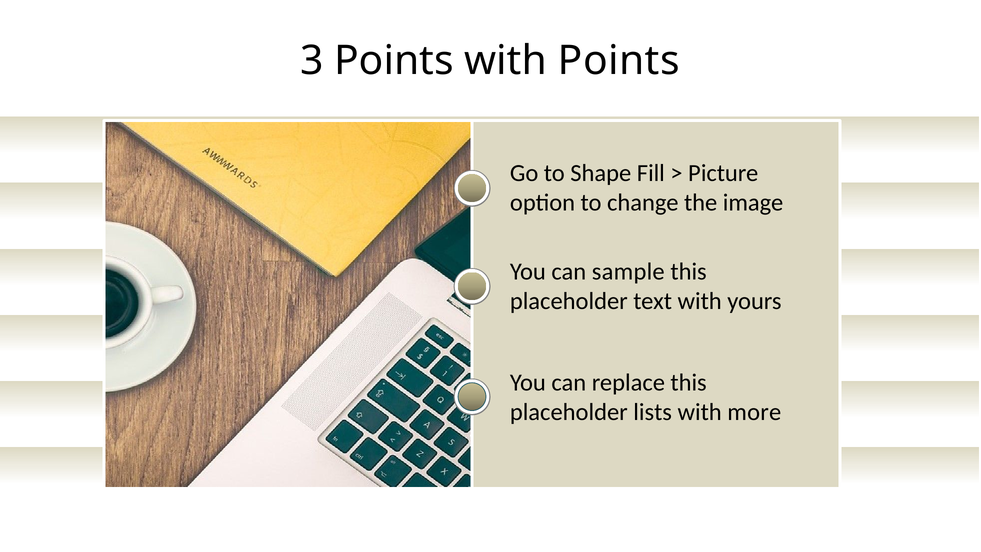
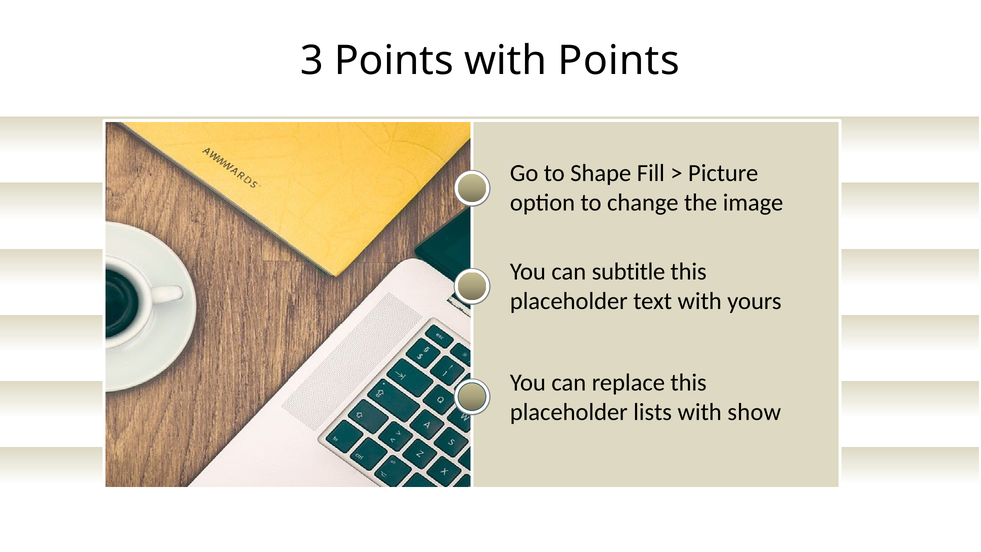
sample: sample -> subtitle
more: more -> show
